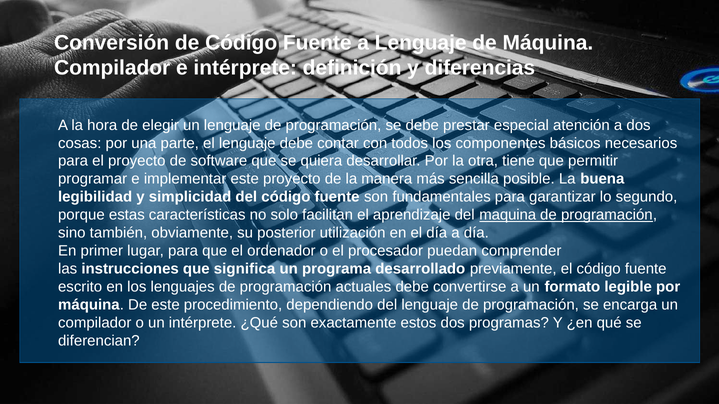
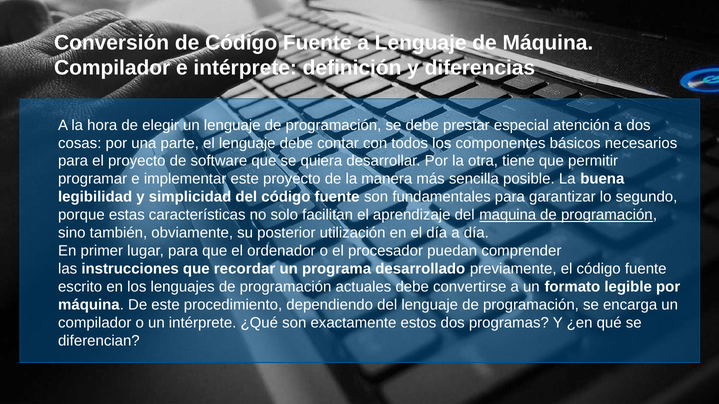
significa: significa -> recordar
